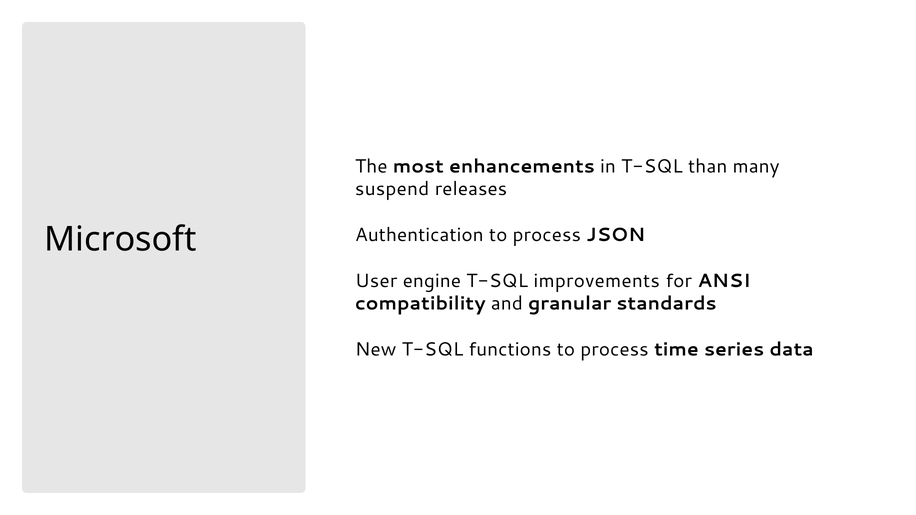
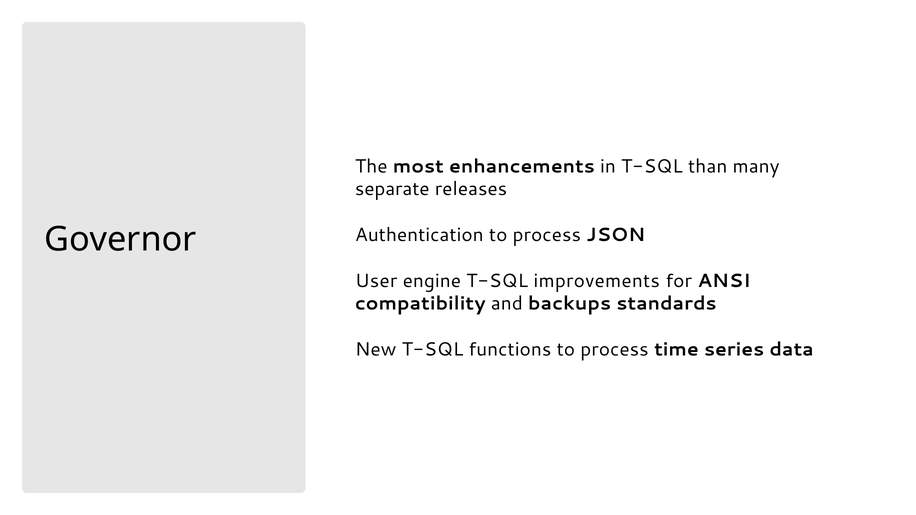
suspend: suspend -> separate
Microsoft: Microsoft -> Governor
granular: granular -> backups
